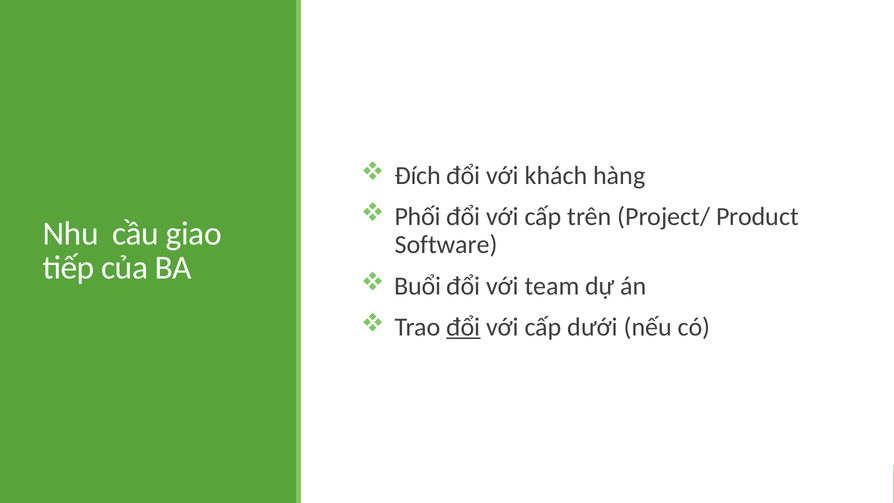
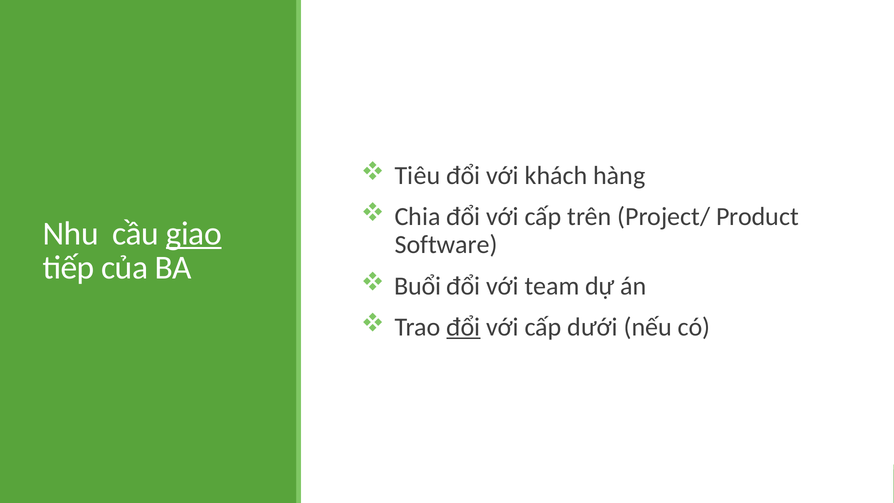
Đích: Đích -> Tiêu
Phối: Phối -> Chia
giao underline: none -> present
